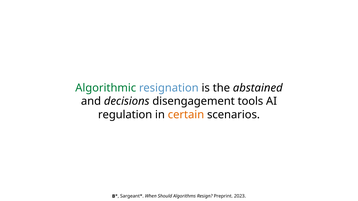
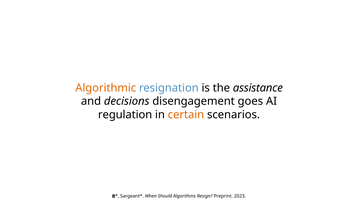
Algorithmic colour: green -> orange
abstained: abstained -> assistance
tools: tools -> goes
